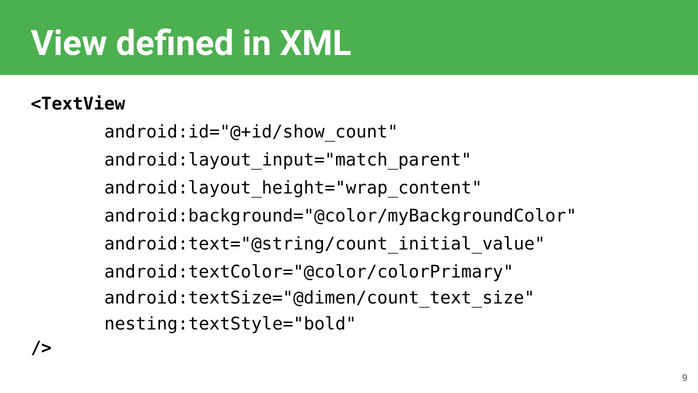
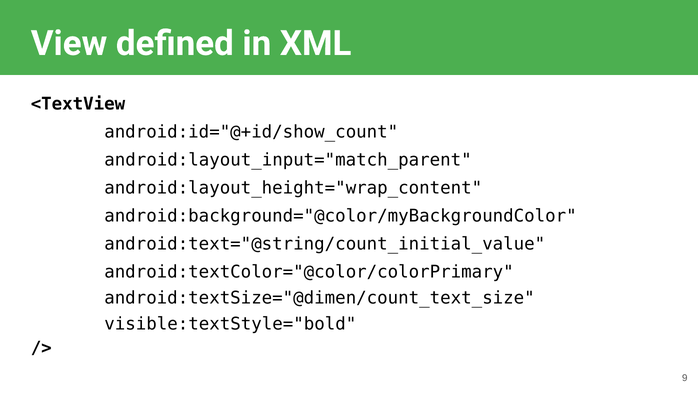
nesting:textStyle="bold: nesting:textStyle="bold -> visible:textStyle="bold
